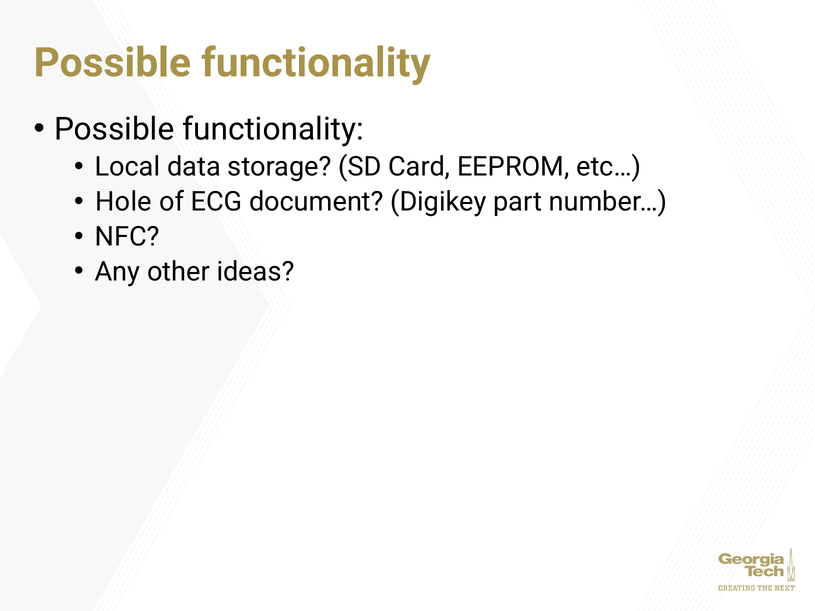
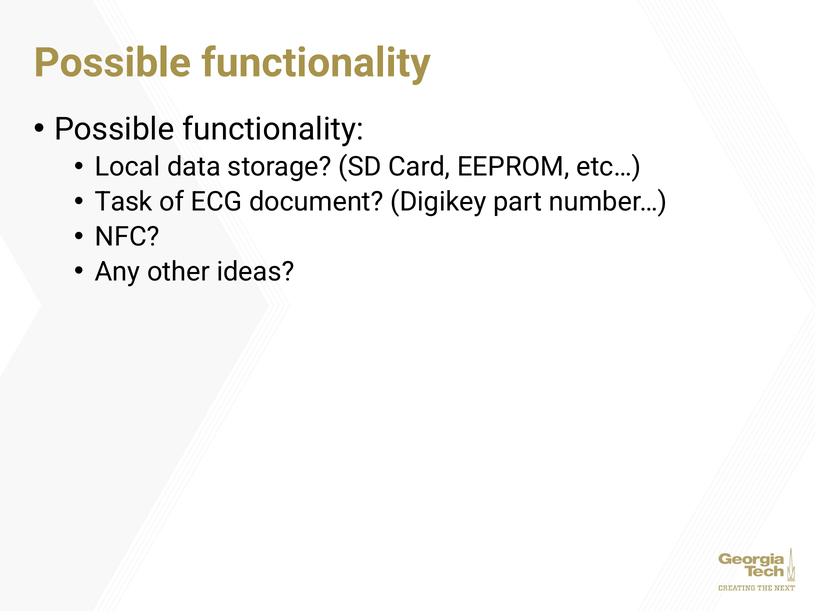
Hole: Hole -> Task
